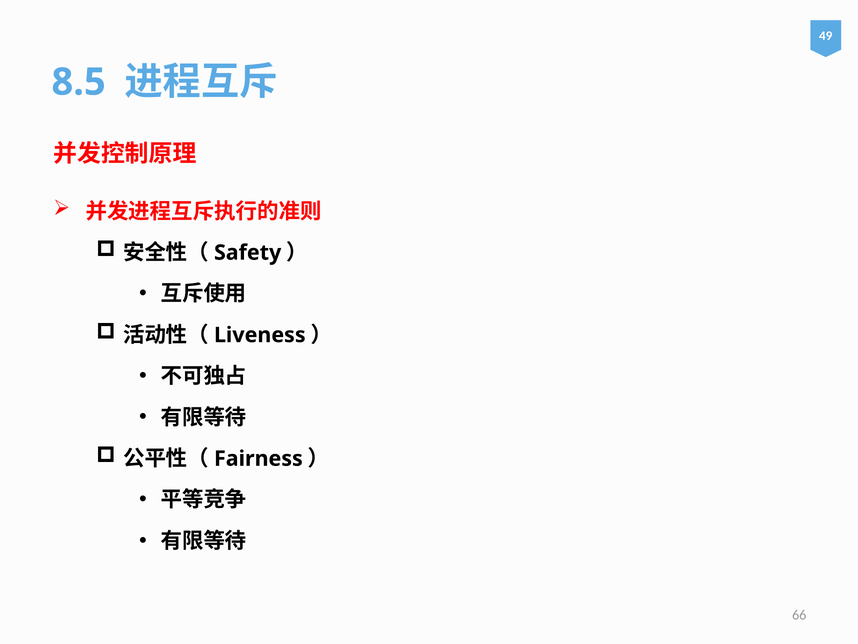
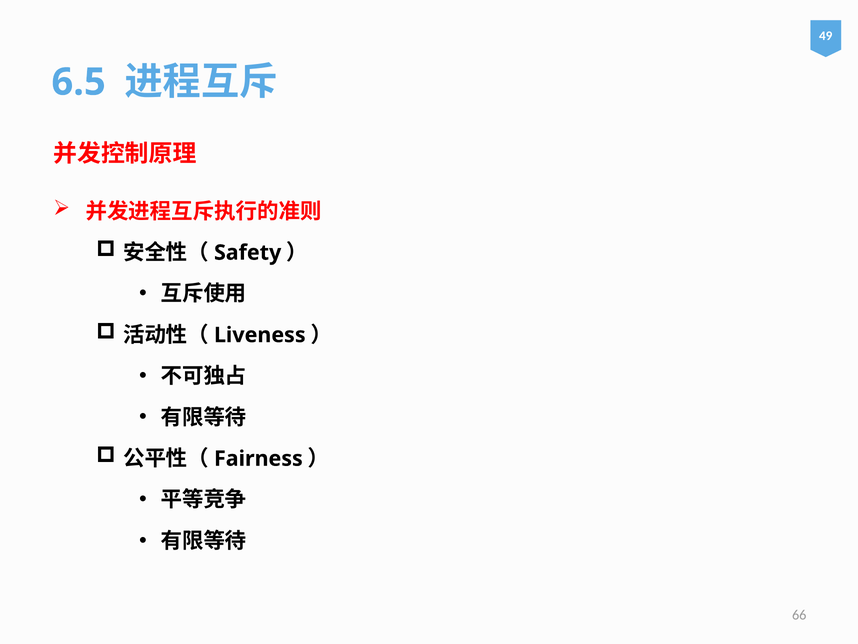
8.5: 8.5 -> 6.5
